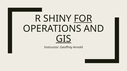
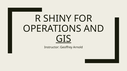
FOR underline: present -> none
